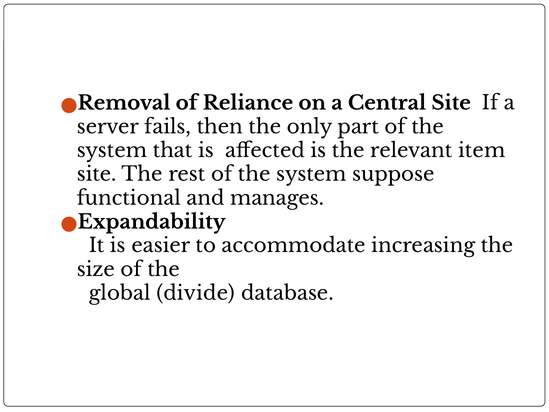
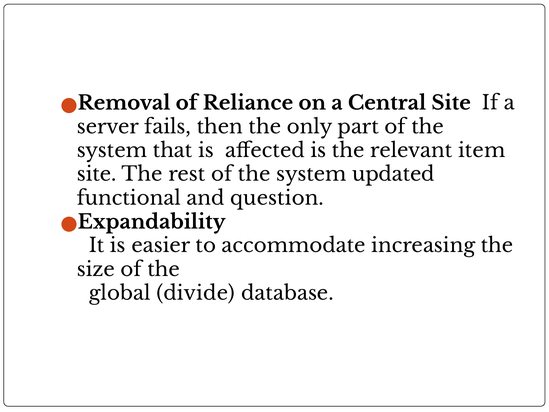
suppose: suppose -> updated
manages: manages -> question
